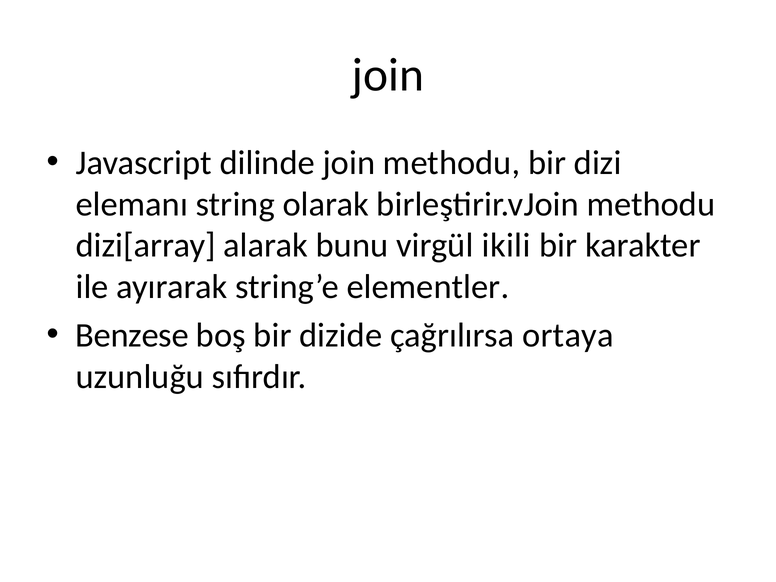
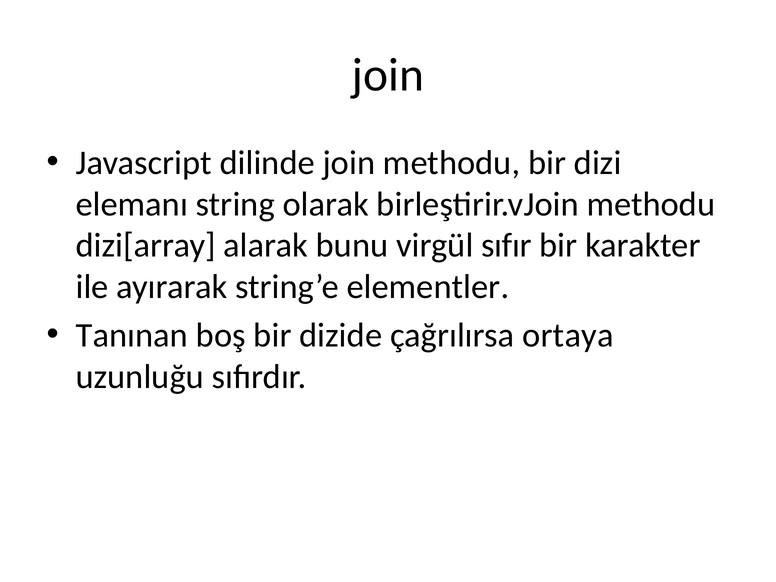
ikili: ikili -> sıfır
Benzese: Benzese -> Tanınan
